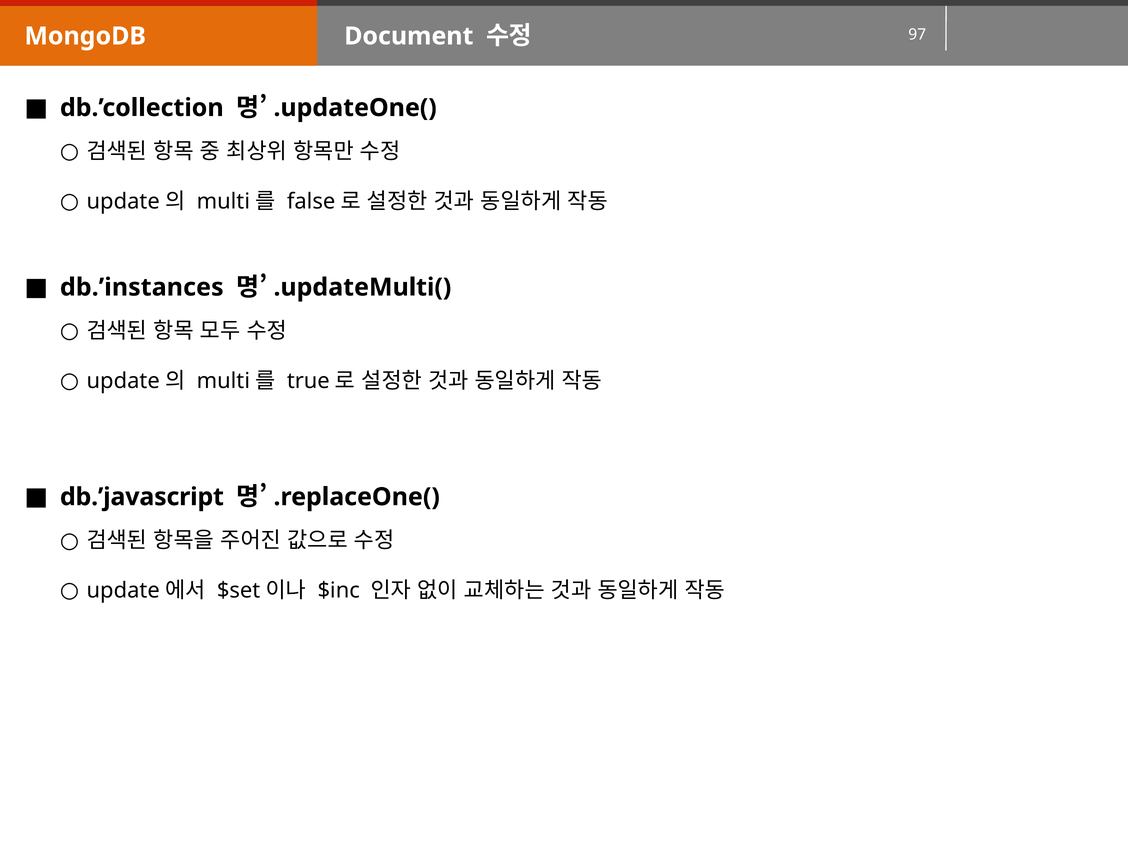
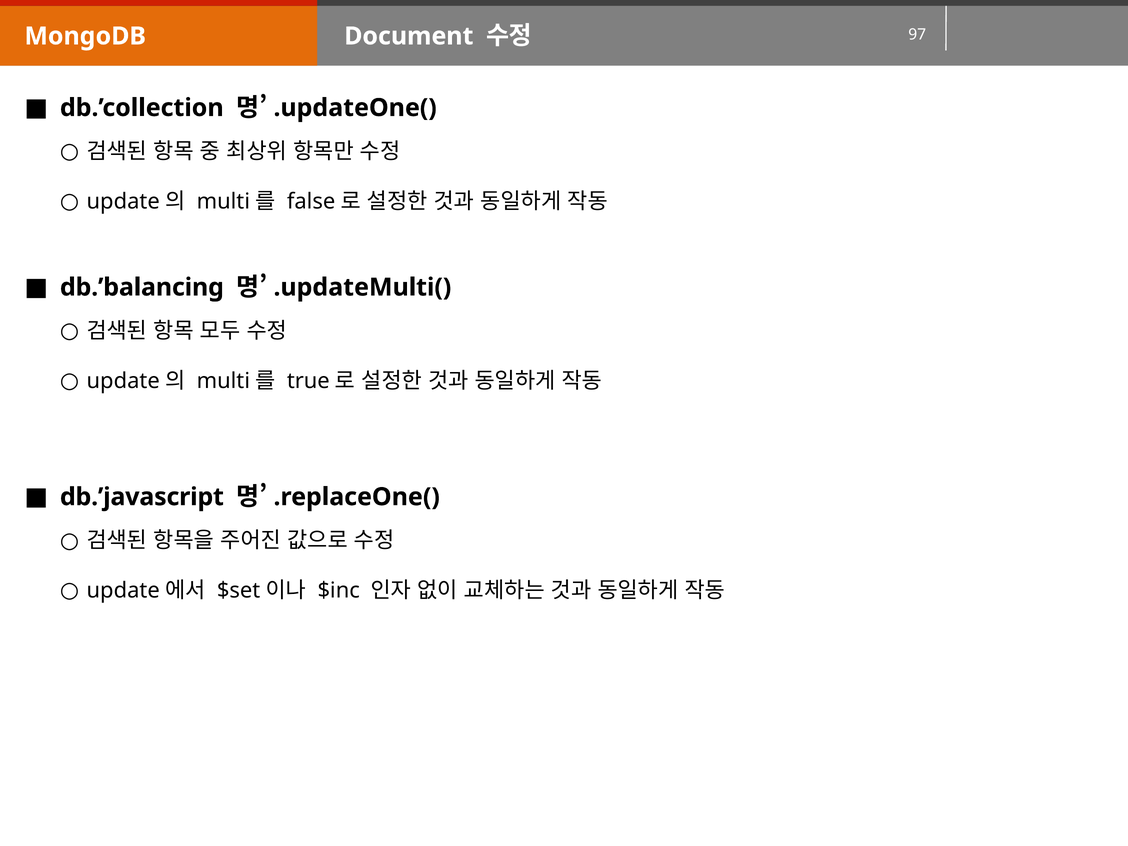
db.’instances: db.’instances -> db.’balancing
